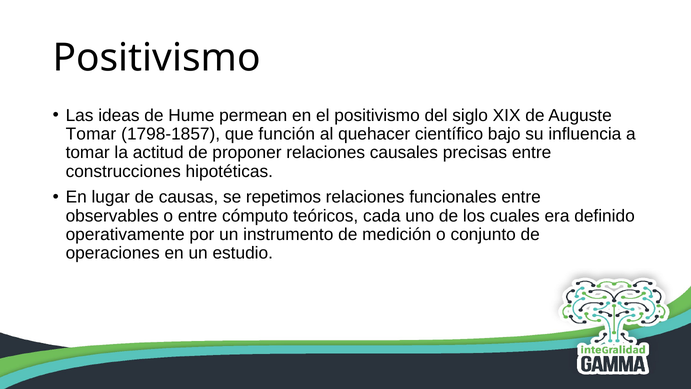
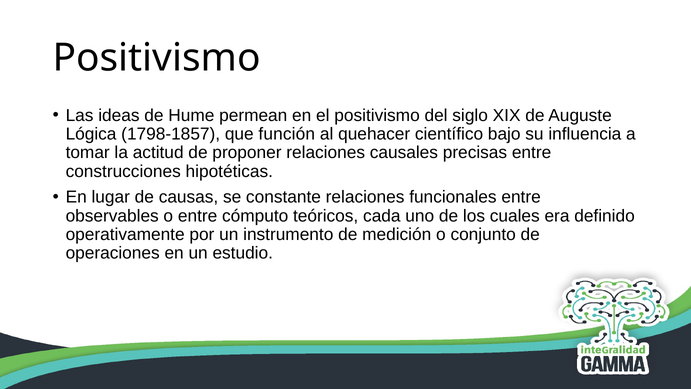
Tomar at (91, 134): Tomar -> Lógica
repetimos: repetimos -> constante
